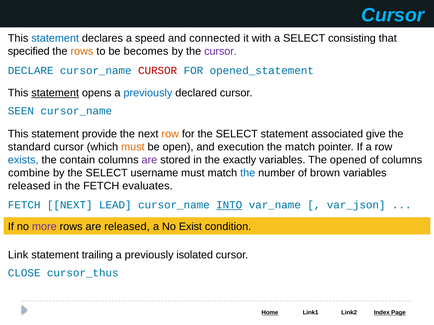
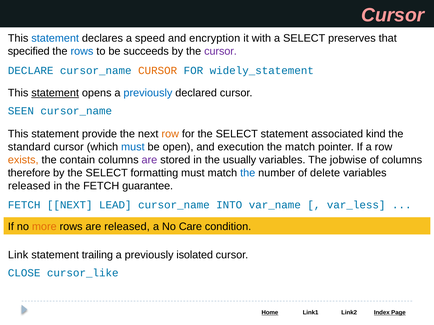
Cursor at (393, 15) colour: light blue -> pink
connected: connected -> encryption
consisting: consisting -> preserves
rows at (82, 51) colour: orange -> blue
becomes: becomes -> succeeds
CURSOR at (158, 71) colour: red -> orange
opened_statement: opened_statement -> widely_statement
give: give -> kind
must at (133, 147) colour: orange -> blue
exists colour: blue -> orange
exactly: exactly -> usually
opened: opened -> jobwise
combine: combine -> therefore
username: username -> formatting
brown: brown -> delete
evaluates: evaluates -> guarantee
INTO underline: present -> none
var_json: var_json -> var_less
more colour: purple -> orange
Exist: Exist -> Care
cursor_thus: cursor_thus -> cursor_like
